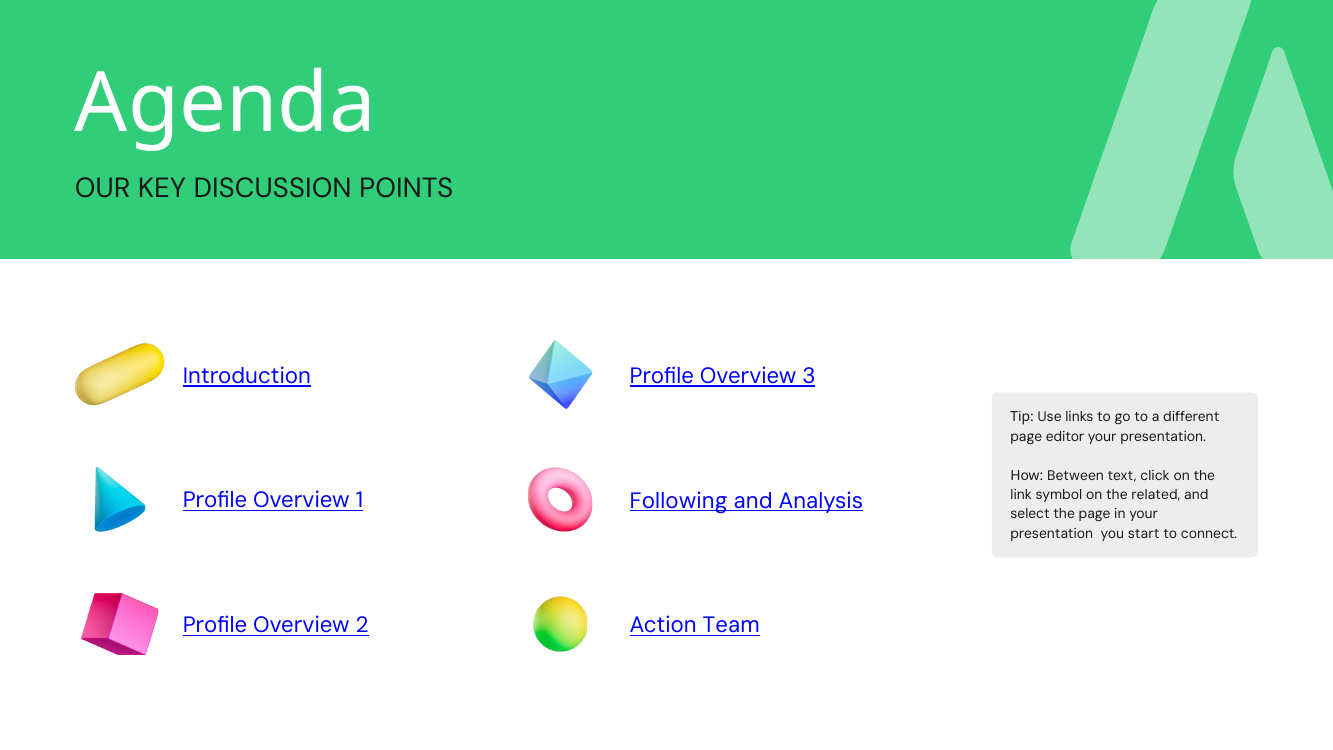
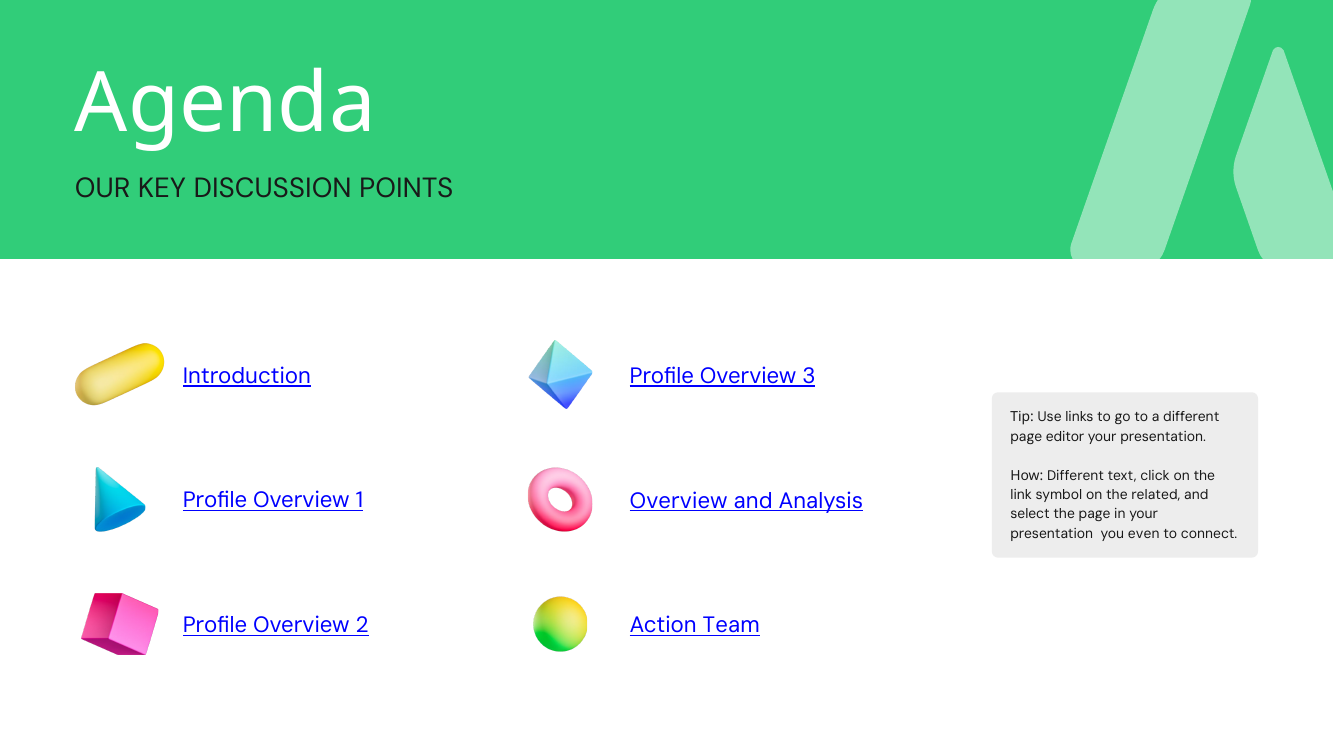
How Between: Between -> Different
Following at (679, 501): Following -> Overview
start: start -> even
